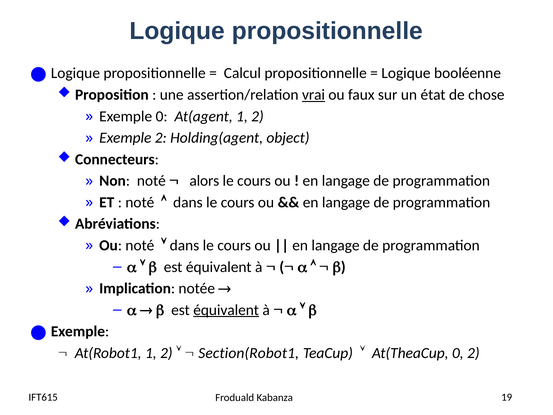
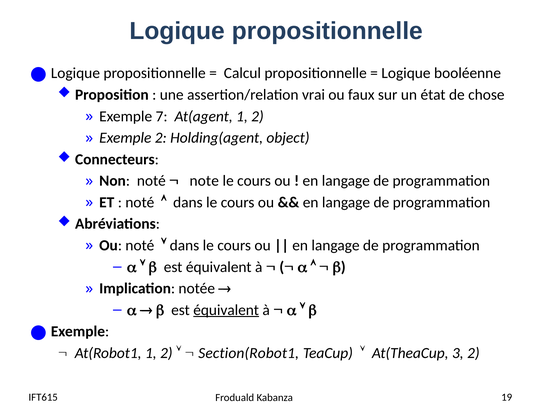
vrai underline: present -> none
Exemple 0: 0 -> 7
alors: alors -> note
At(TheaCup 0: 0 -> 3
